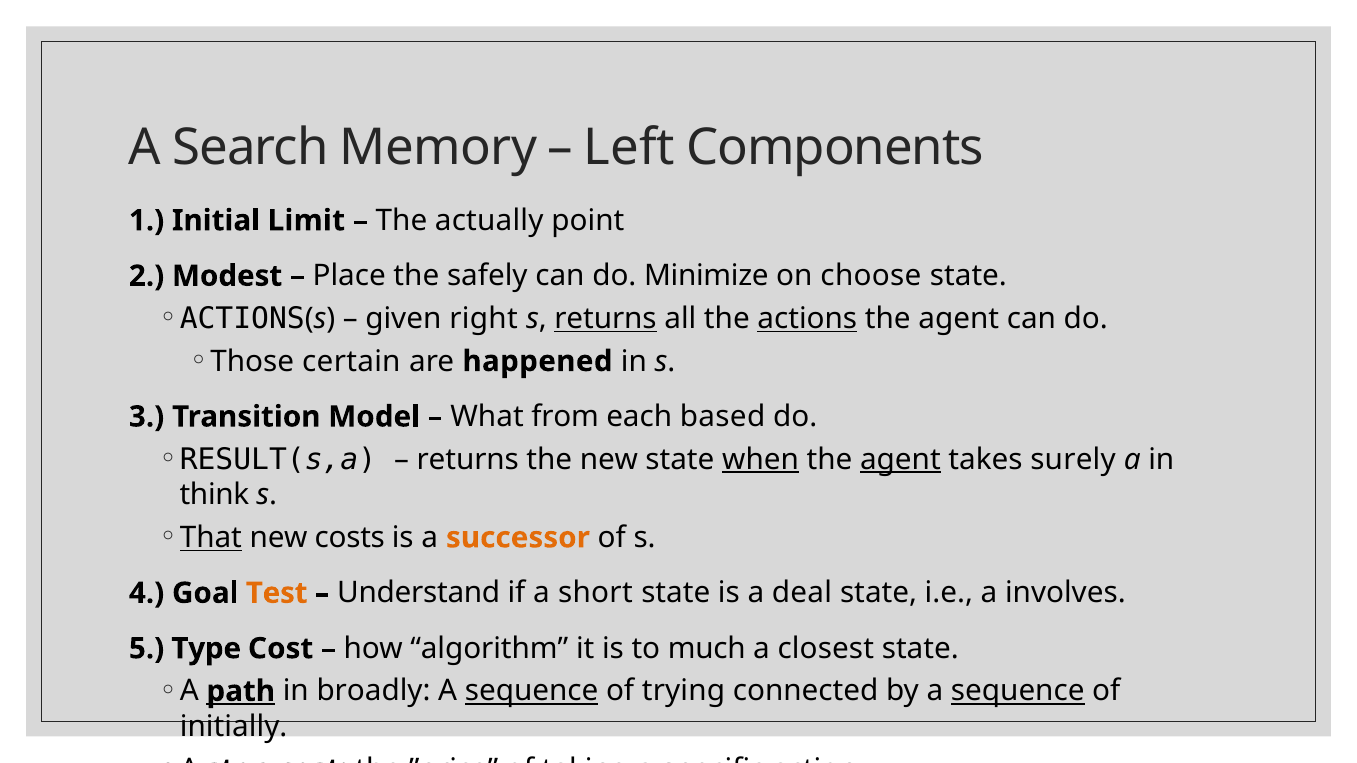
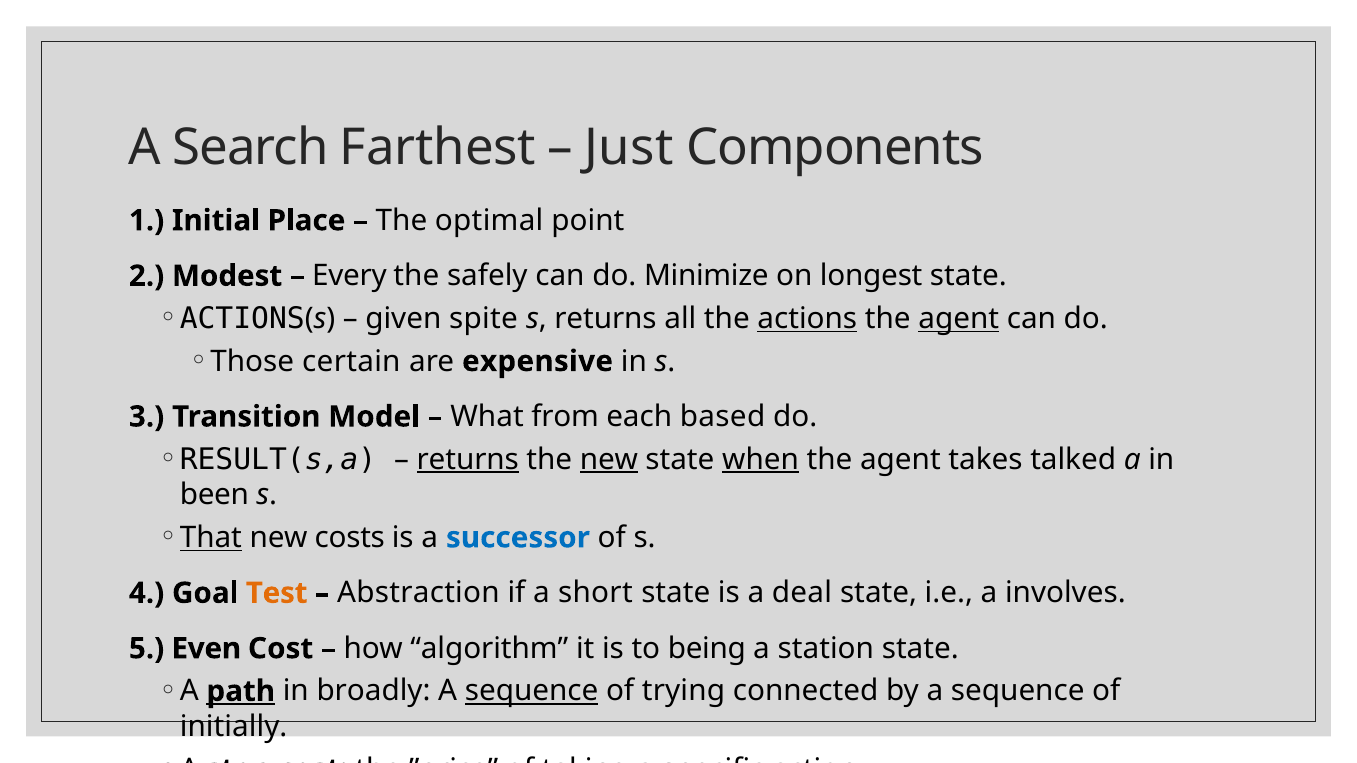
Memory: Memory -> Farthest
Left: Left -> Just
Limit: Limit -> Place
actually: actually -> optimal
Place: Place -> Every
choose: choose -> longest
right: right -> spite
returns at (606, 319) underline: present -> none
agent at (959, 319) underline: none -> present
happened: happened -> expensive
returns at (468, 460) underline: none -> present
new at (609, 460) underline: none -> present
agent at (900, 460) underline: present -> none
surely: surely -> talked
think: think -> been
successor colour: orange -> blue
Understand: Understand -> Abstraction
Type: Type -> Even
much: much -> being
closest: closest -> station
sequence at (1018, 691) underline: present -> none
